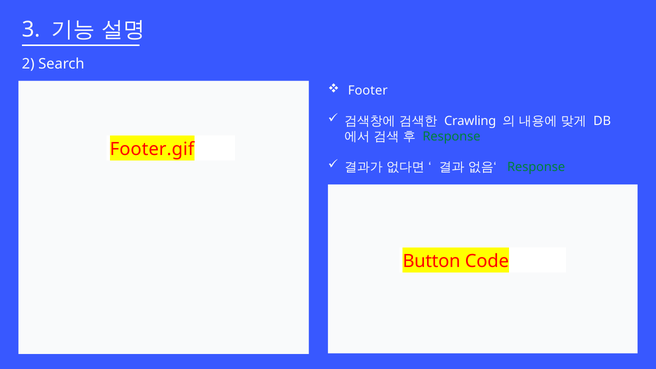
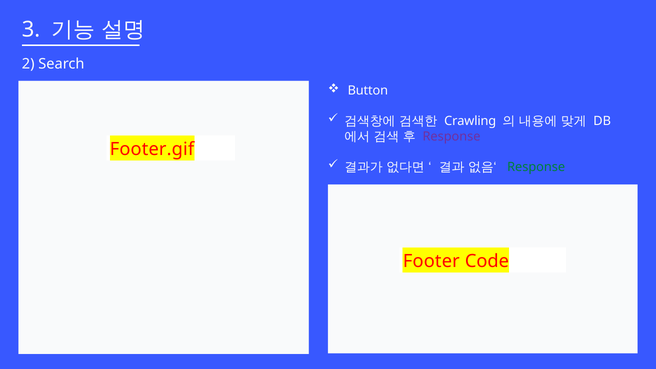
Footer: Footer -> Button
Response at (452, 136) colour: green -> purple
Button: Button -> Footer
